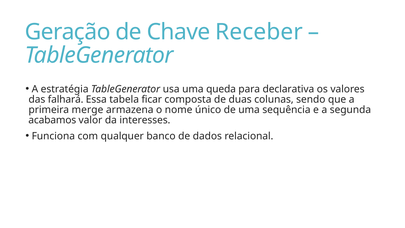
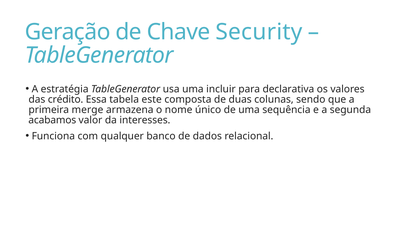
Receber: Receber -> Security
queda: queda -> incluir
falhará: falhará -> crédito
ficar: ficar -> este
